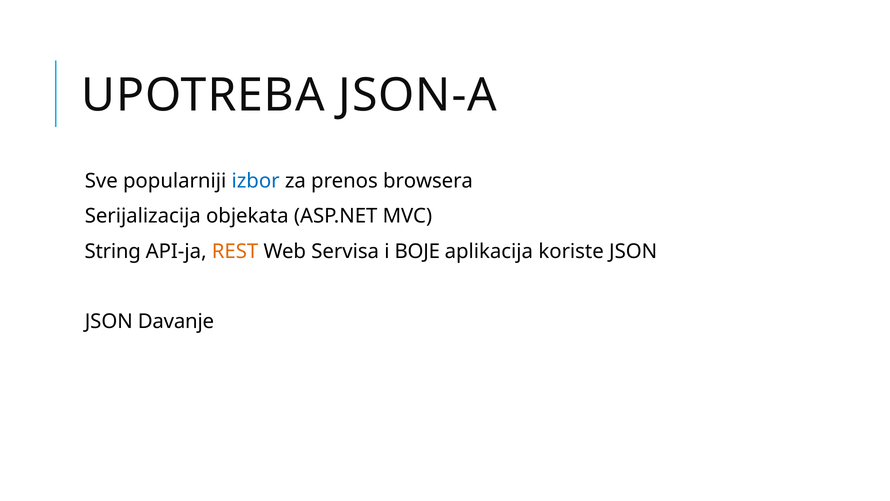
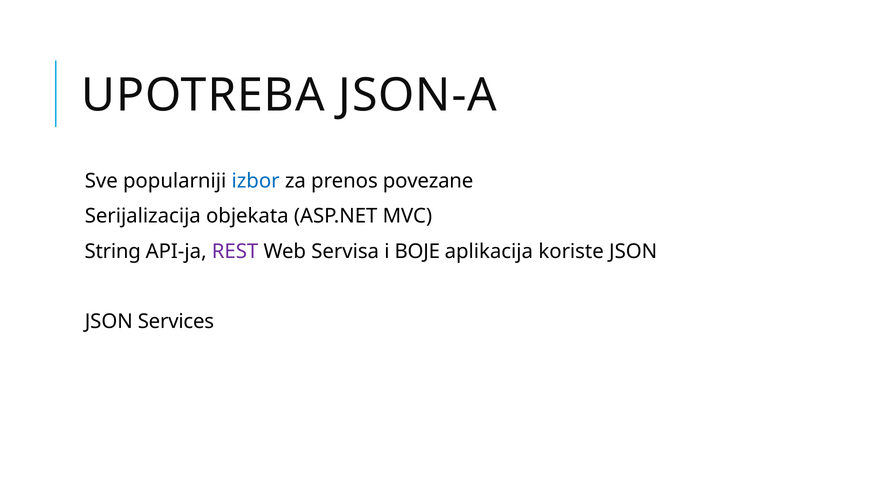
browsera: browsera -> povezane
REST colour: orange -> purple
Davanje: Davanje -> Services
